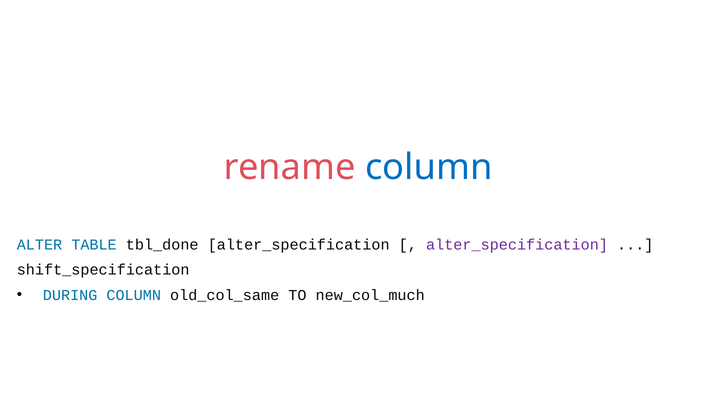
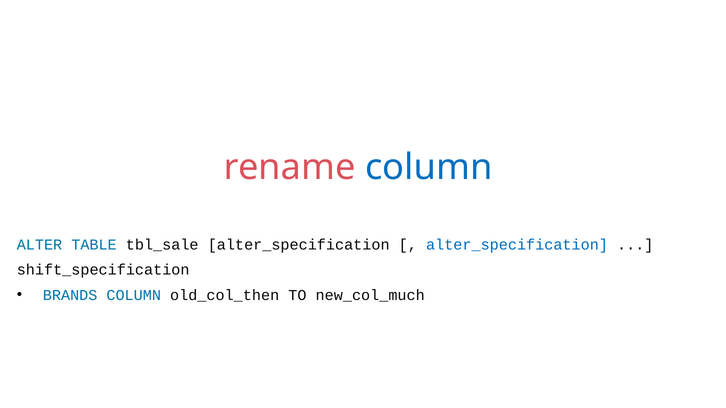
tbl_done: tbl_done -> tbl_sale
alter_specification at (517, 245) colour: purple -> blue
DURING: DURING -> BRANDS
old_col_same: old_col_same -> old_col_then
